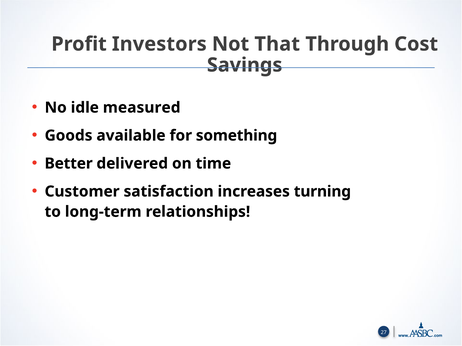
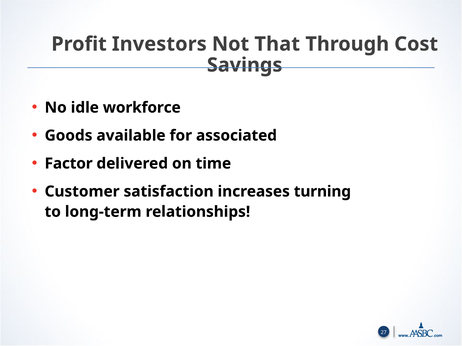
measured: measured -> workforce
something: something -> associated
Better: Better -> Factor
